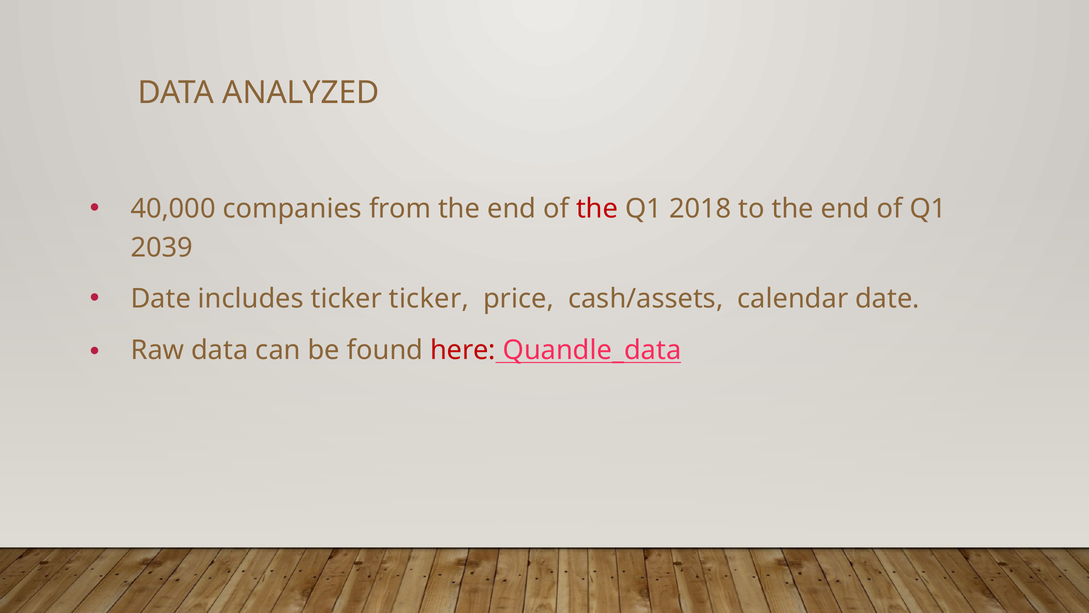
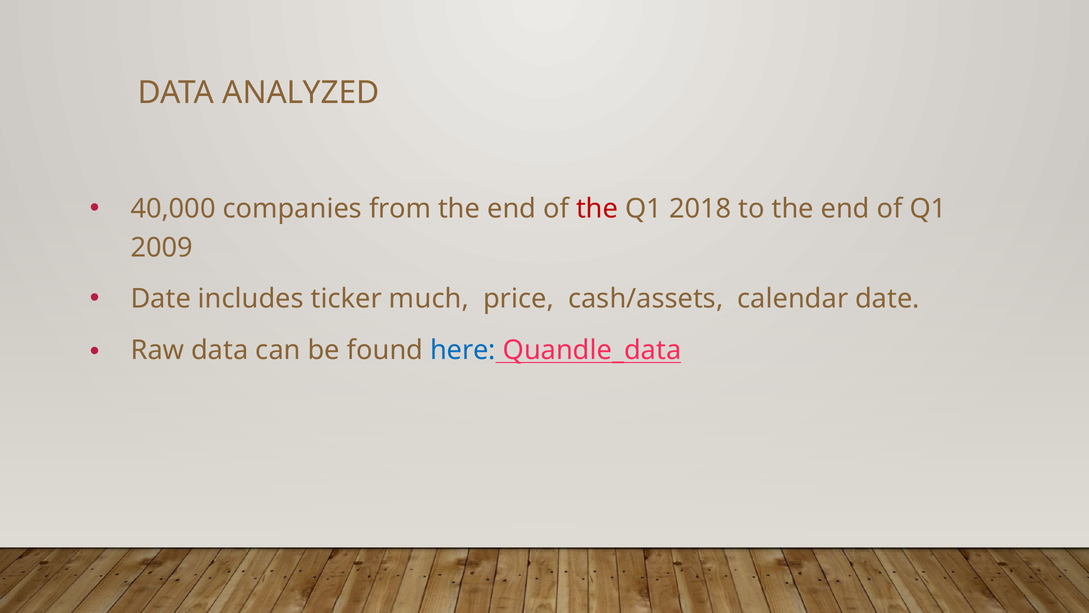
2039: 2039 -> 2009
ticker ticker: ticker -> much
here colour: red -> blue
